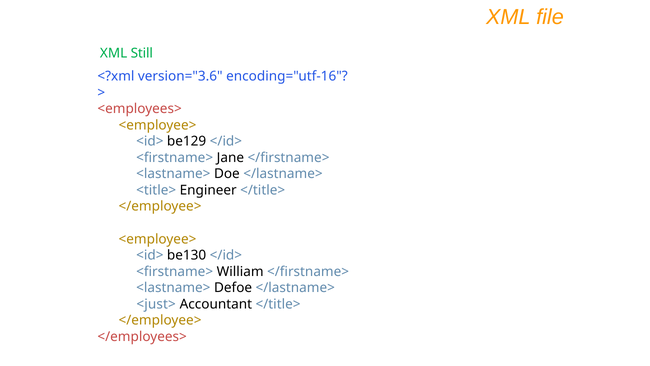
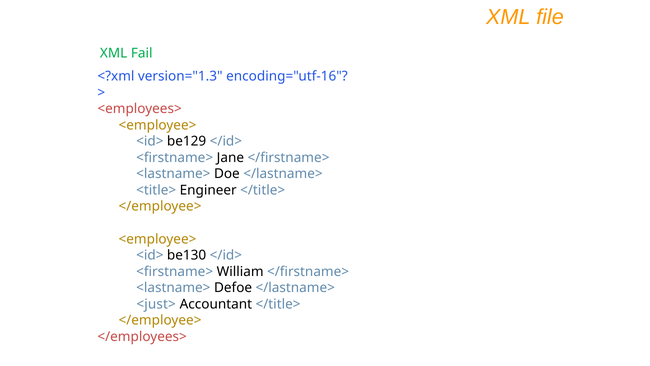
Still: Still -> Fail
version="3.6: version="3.6 -> version="1.3
